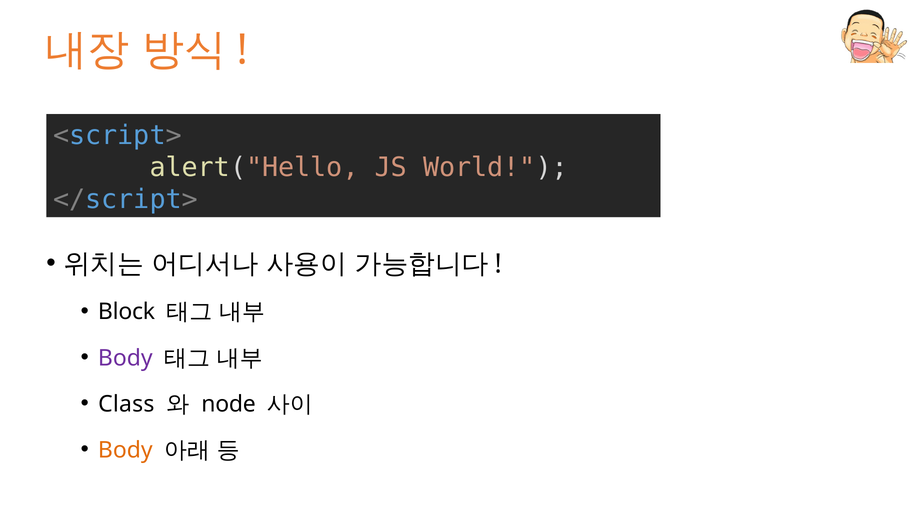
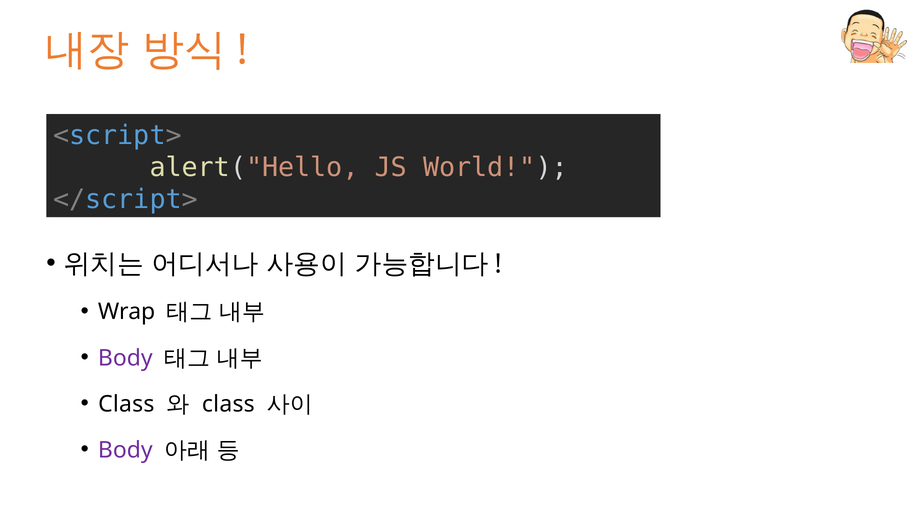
Block: Block -> Wrap
node at (229, 404): node -> class
Body at (125, 450) colour: orange -> purple
